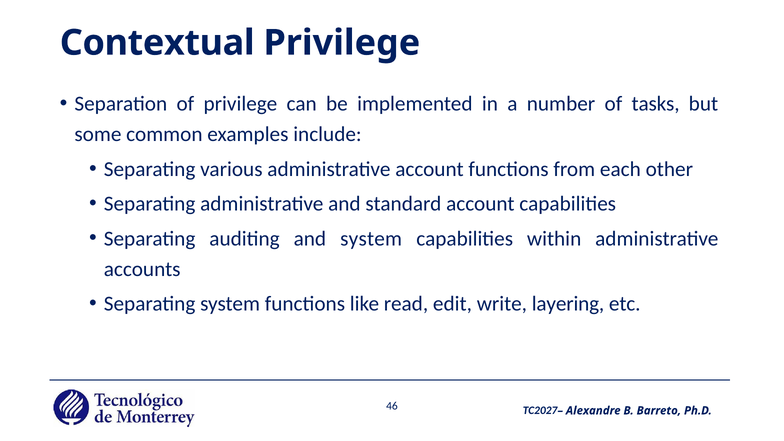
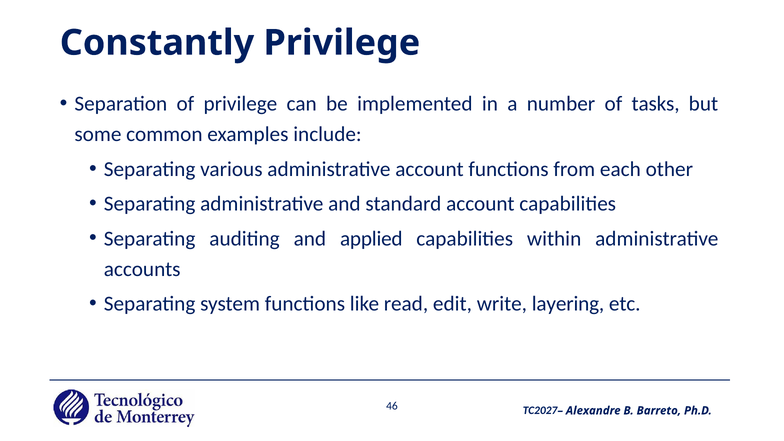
Contextual: Contextual -> Constantly
and system: system -> applied
